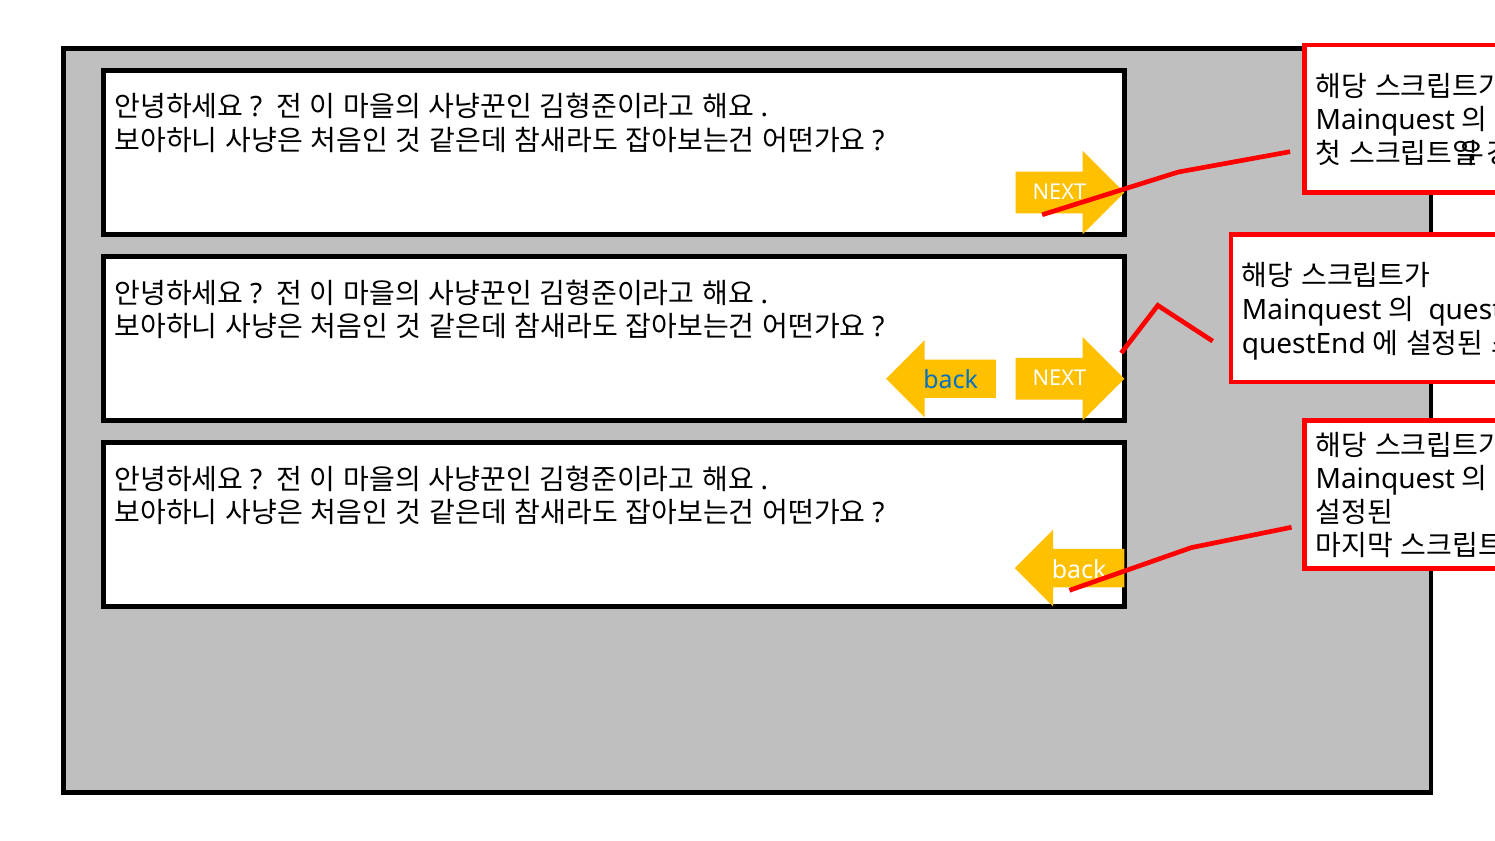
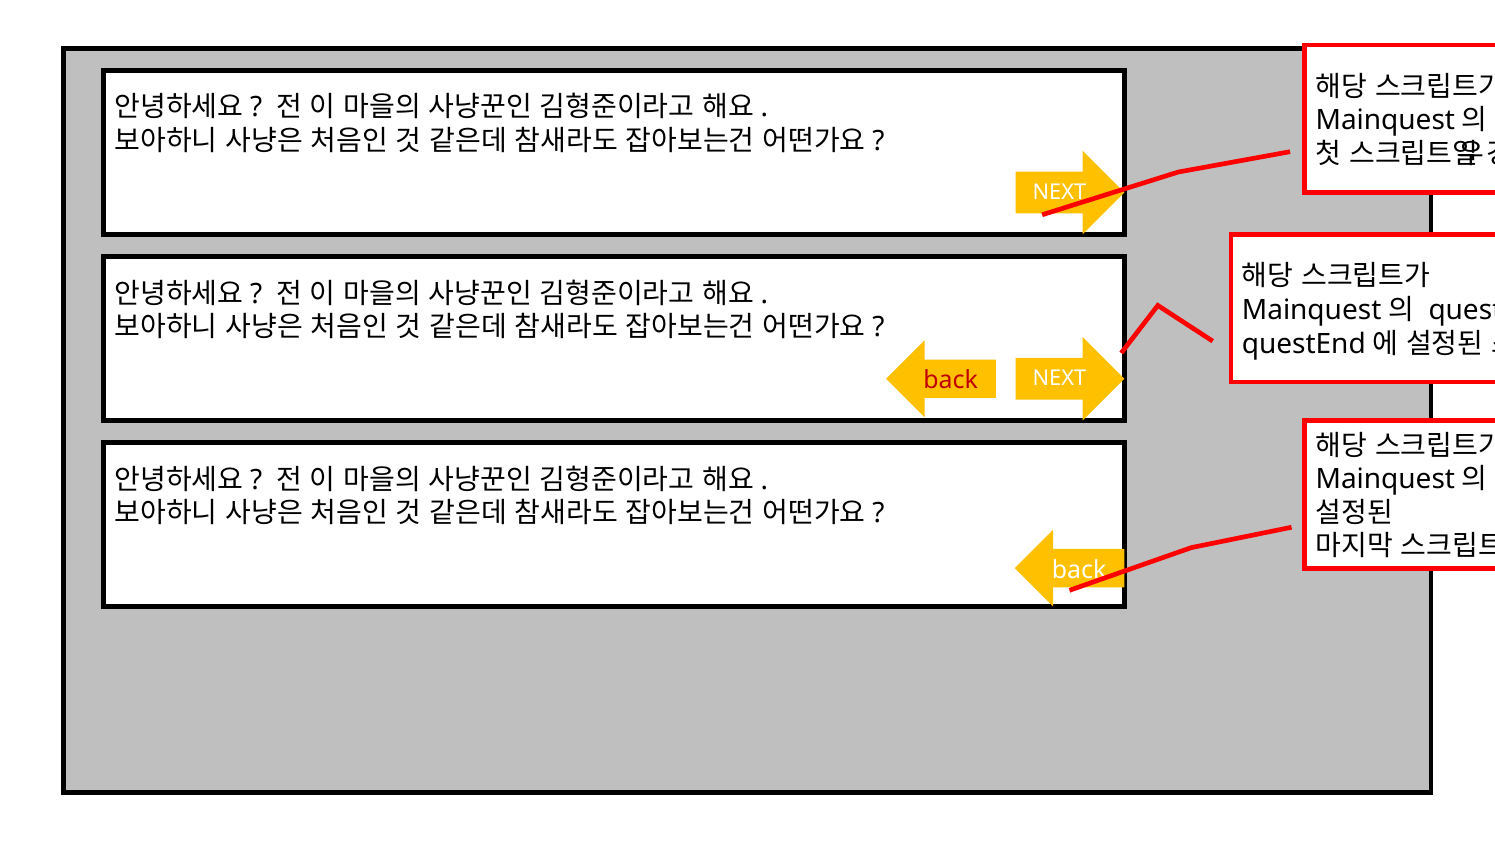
back at (951, 380) colour: blue -> red
